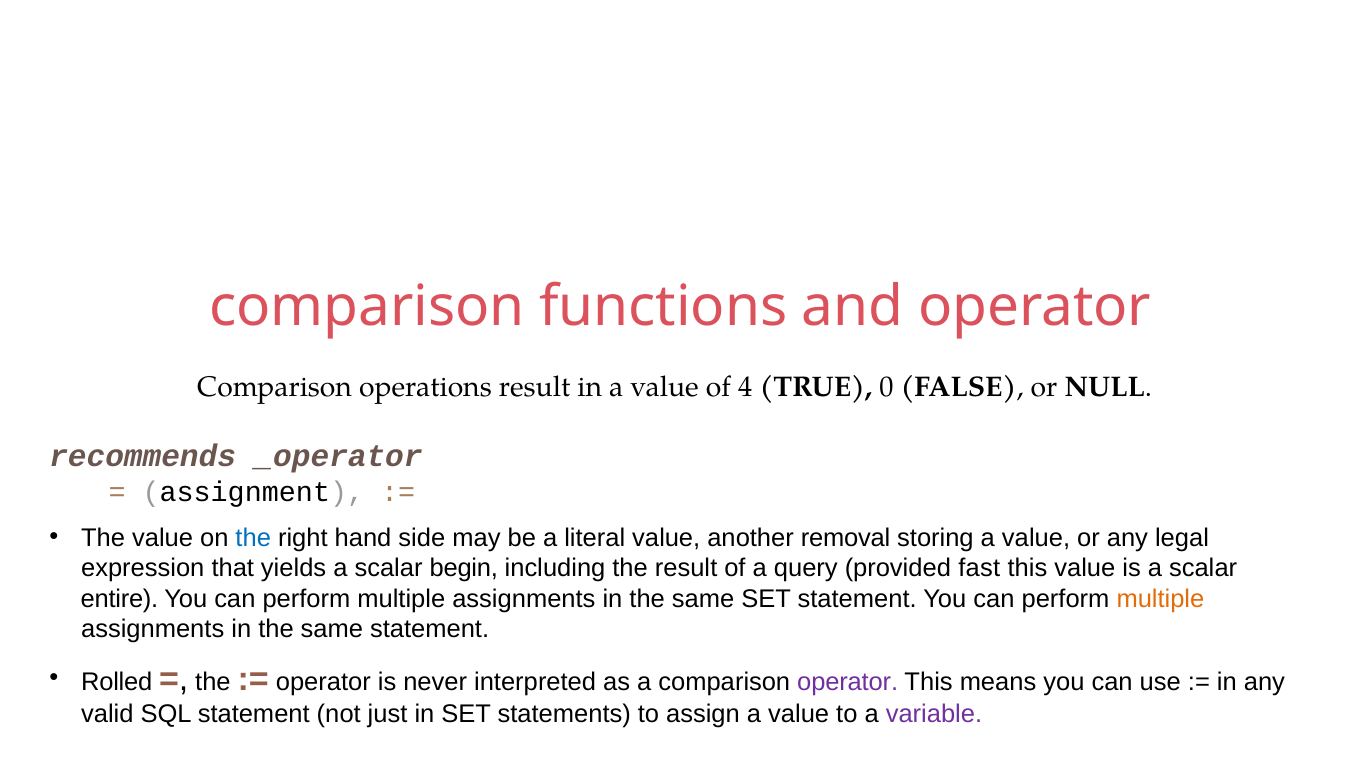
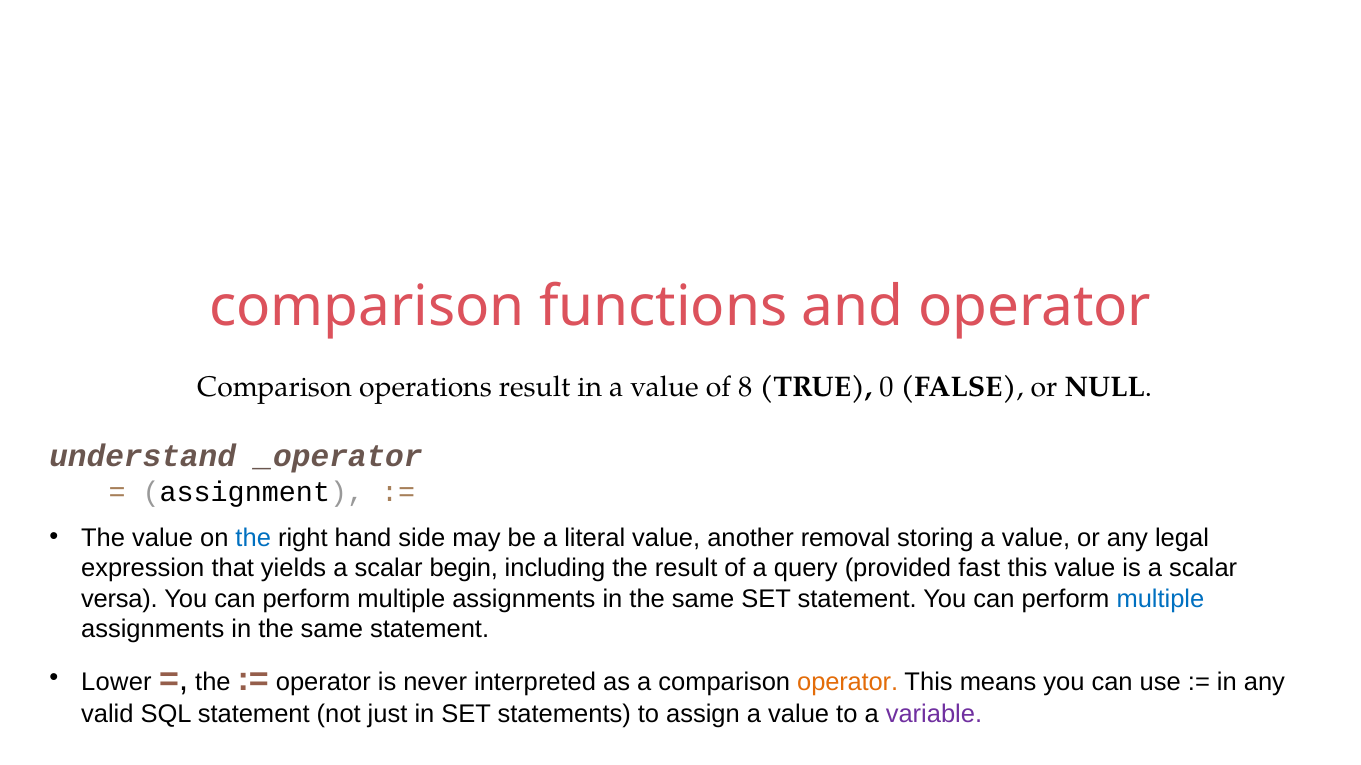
4: 4 -> 8
recommends: recommends -> understand
entire: entire -> versa
multiple at (1160, 599) colour: orange -> blue
Rolled: Rolled -> Lower
operator at (848, 683) colour: purple -> orange
